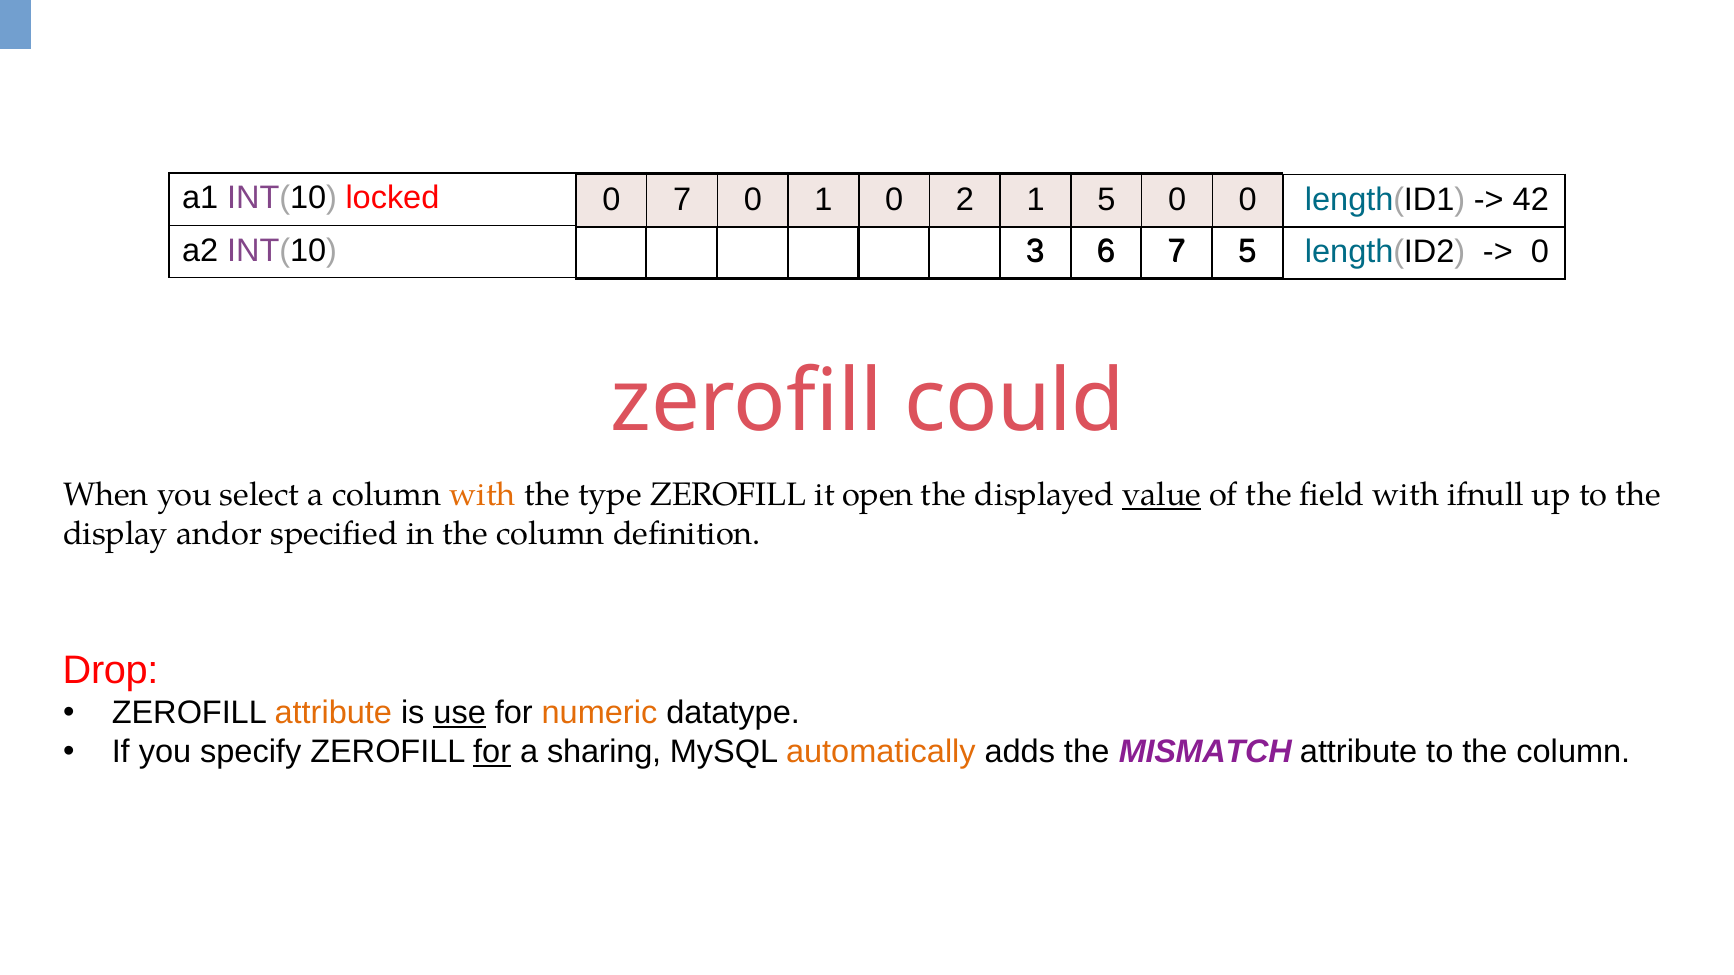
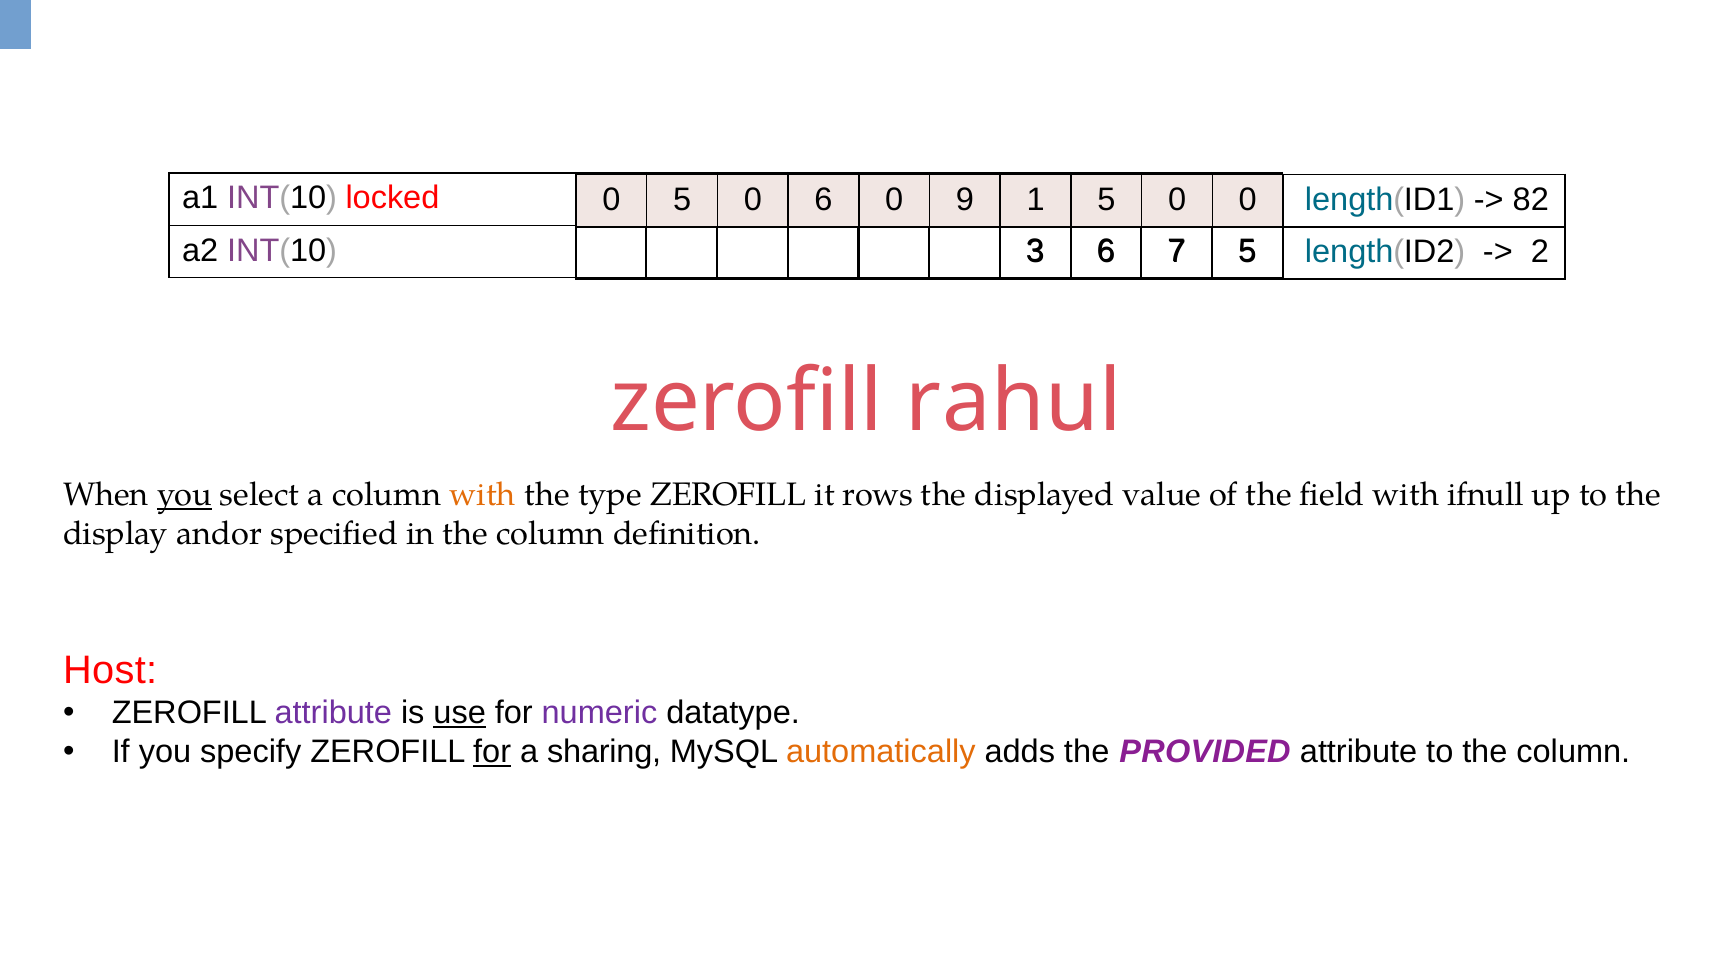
0 7: 7 -> 5
0 1: 1 -> 6
2: 2 -> 9
42: 42 -> 82
0 at (1540, 252): 0 -> 2
could: could -> rahul
you at (185, 495) underline: none -> present
open: open -> rows
value underline: present -> none
Drop: Drop -> Host
attribute at (333, 713) colour: orange -> purple
numeric colour: orange -> purple
MISMATCH: MISMATCH -> PROVIDED
